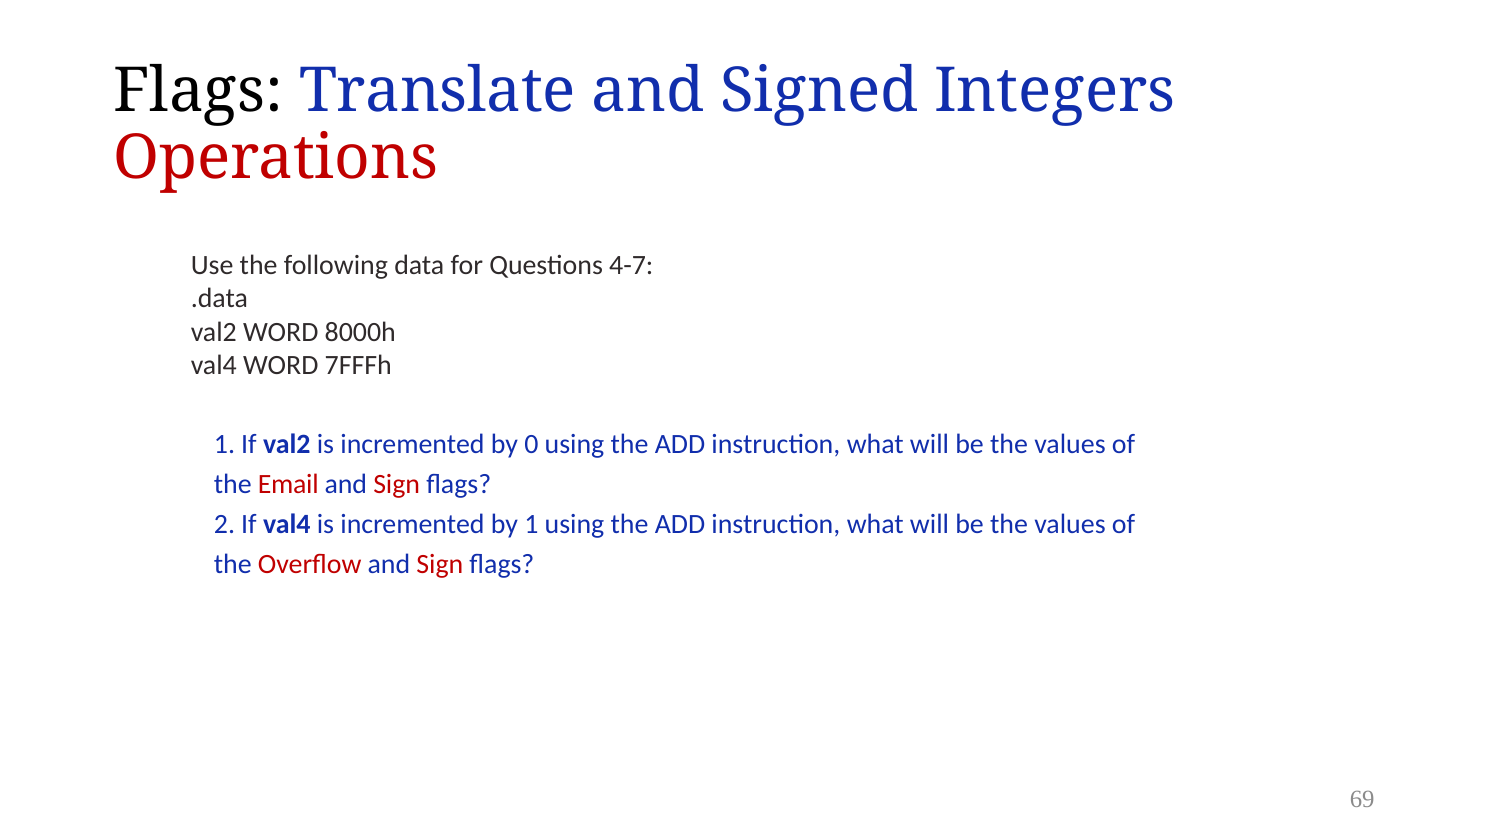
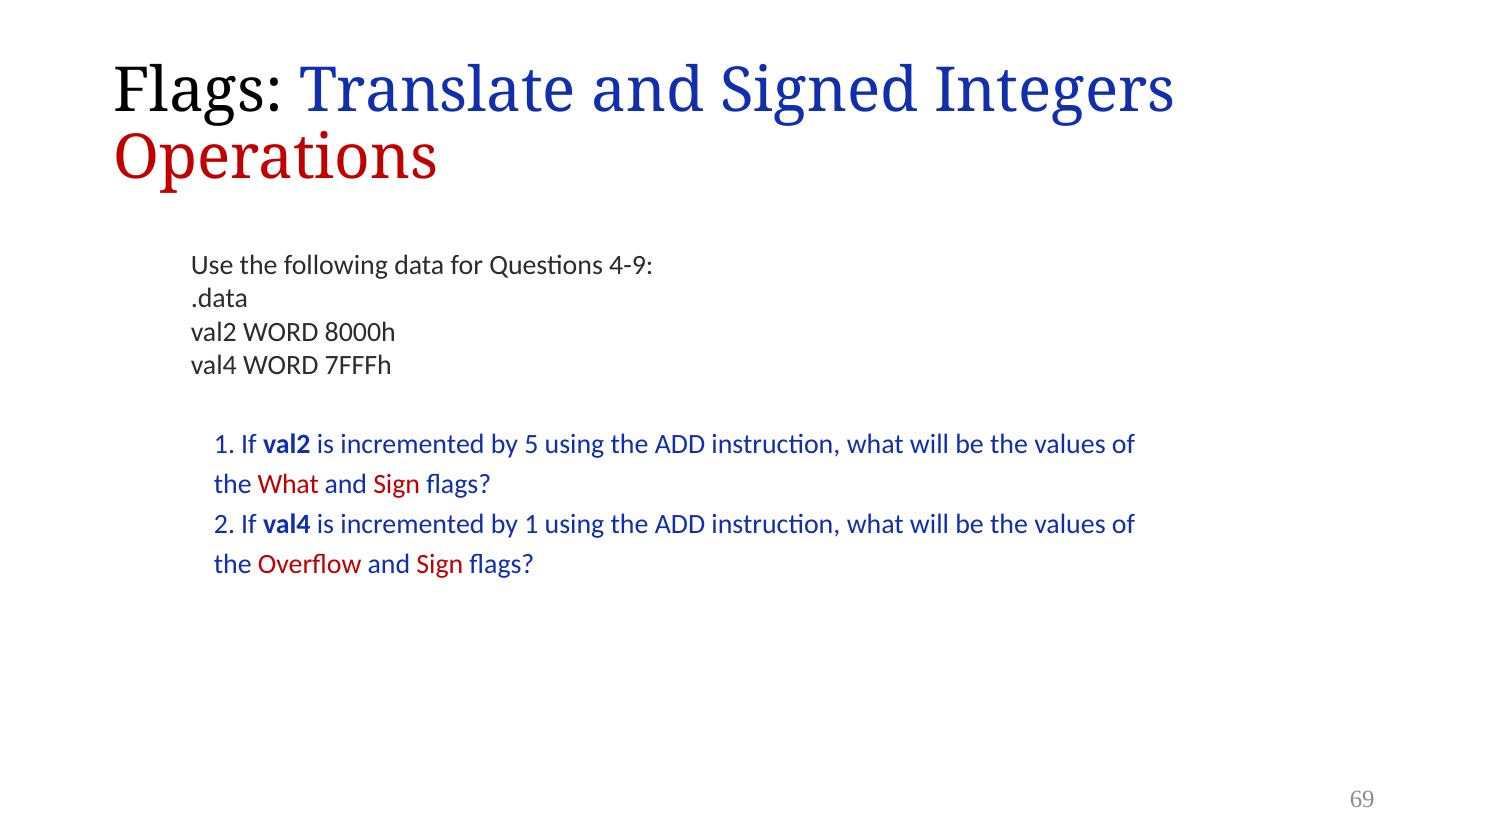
4-7: 4-7 -> 4-9
0: 0 -> 5
the Email: Email -> What
